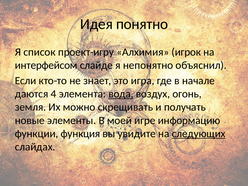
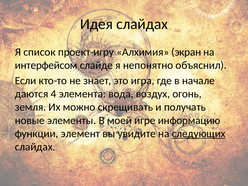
Идея понятно: понятно -> слайдах
игрок: игрок -> экран
вода underline: present -> none
функция: функция -> элемент
